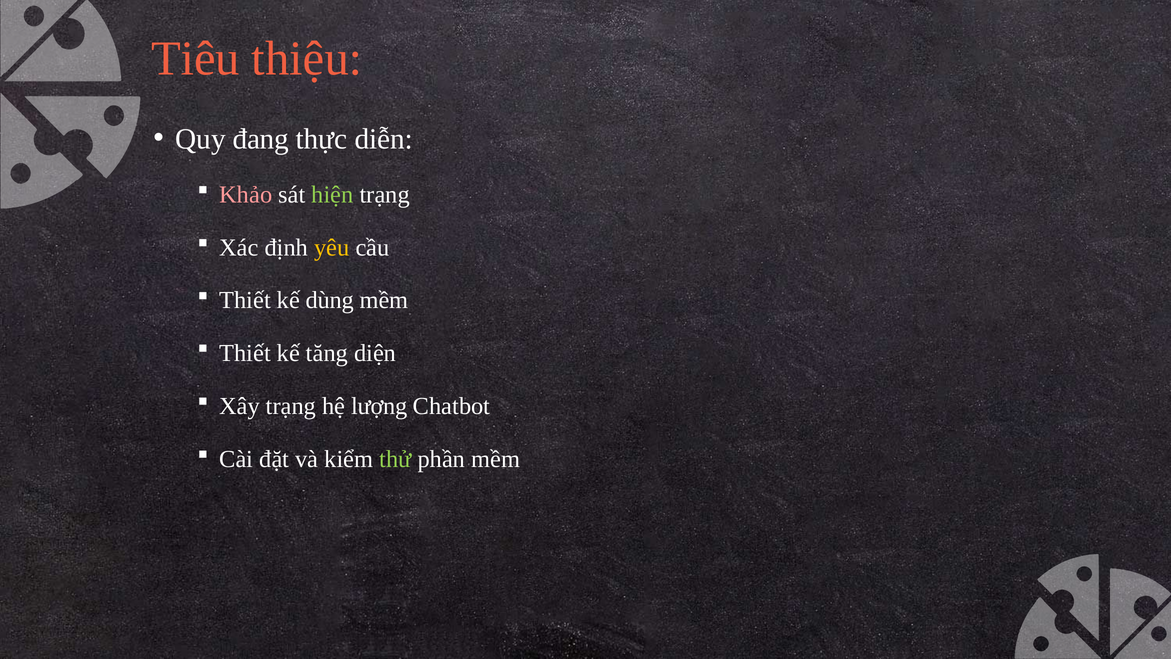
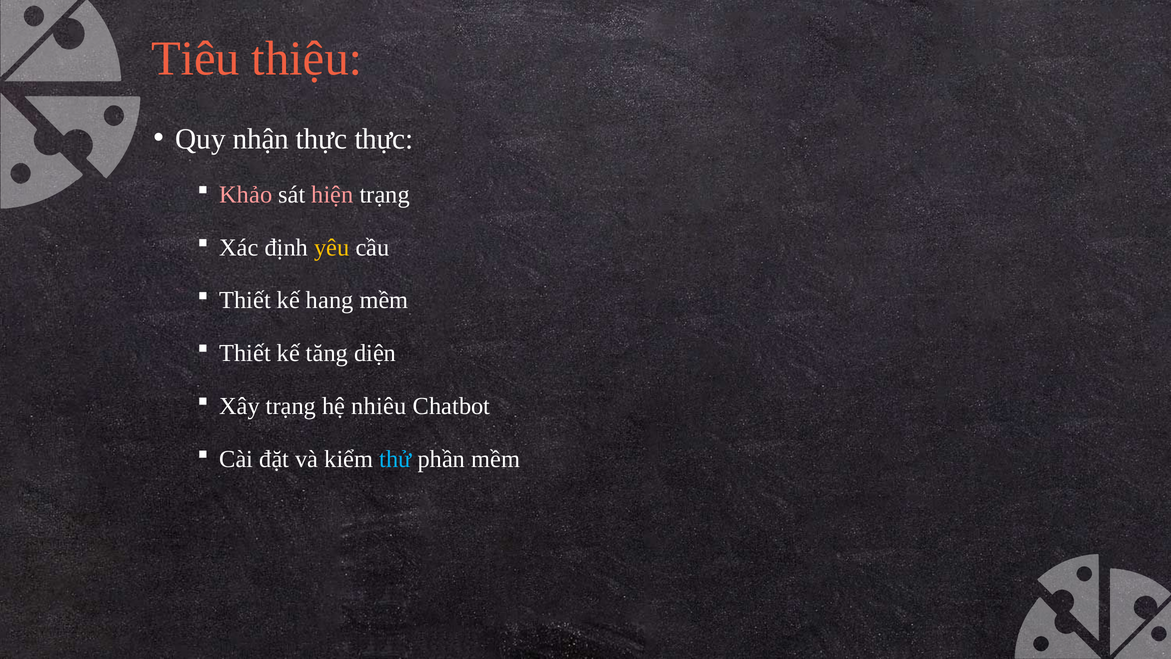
đang: đang -> nhận
thực diễn: diễn -> thực
hiện colour: light green -> pink
dùng: dùng -> hang
lượng: lượng -> nhiêu
thử colour: light green -> light blue
